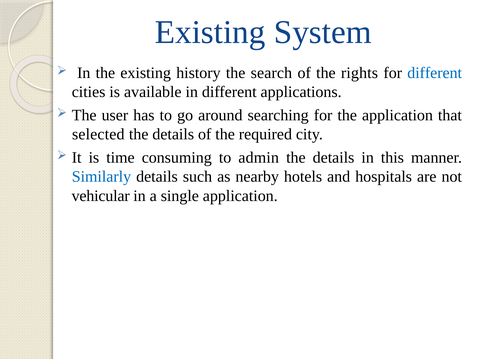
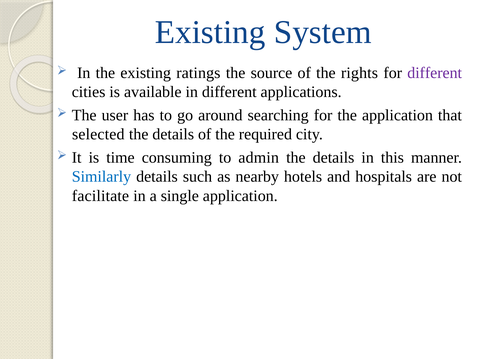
history: history -> ratings
search: search -> source
different at (435, 73) colour: blue -> purple
vehicular: vehicular -> facilitate
